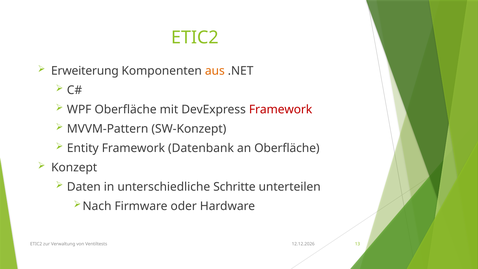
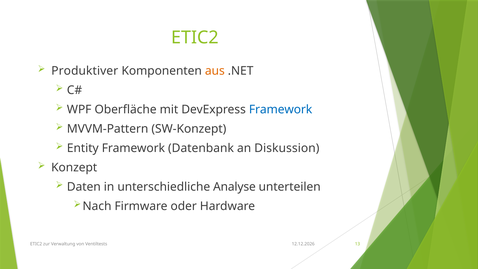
Erweiterung: Erweiterung -> Produktiver
Framework at (281, 109) colour: red -> blue
an Oberfläche: Oberfläche -> Diskussion
Schritte: Schritte -> Analyse
